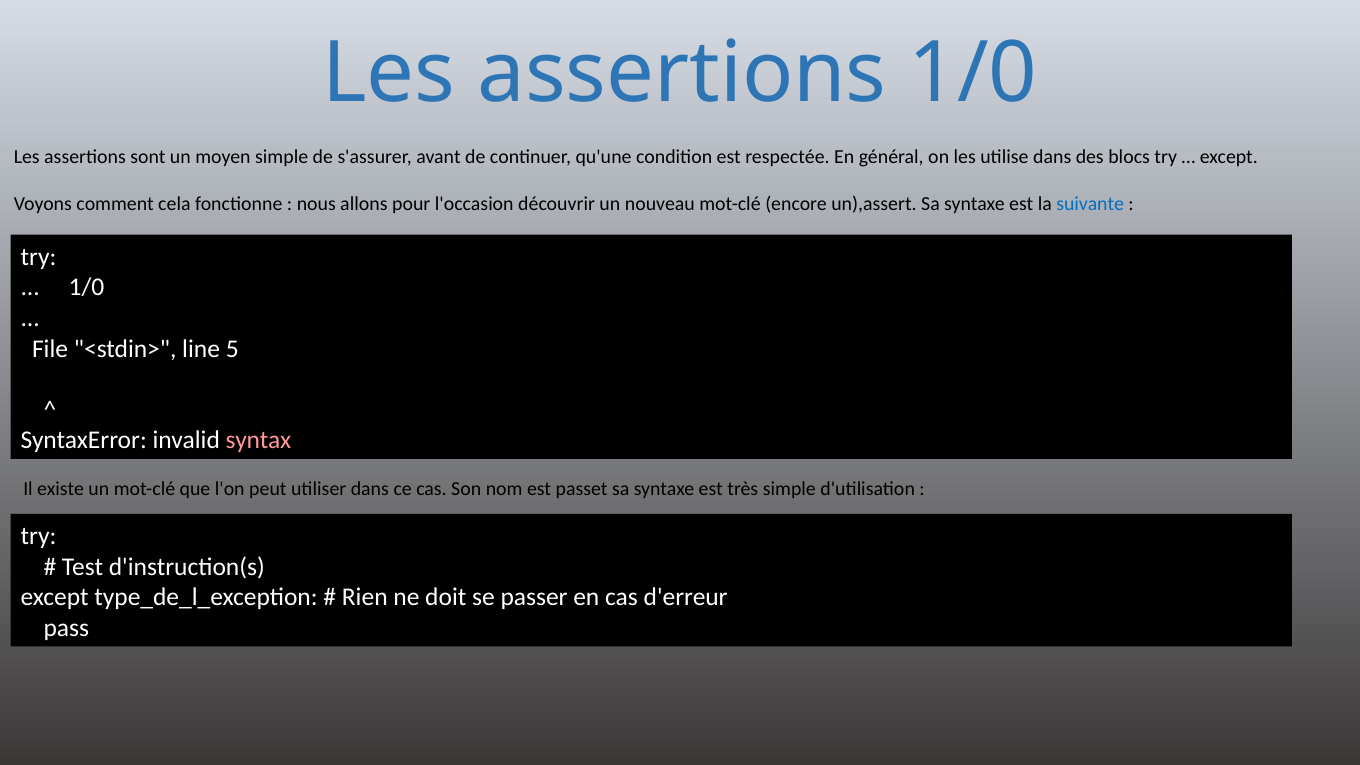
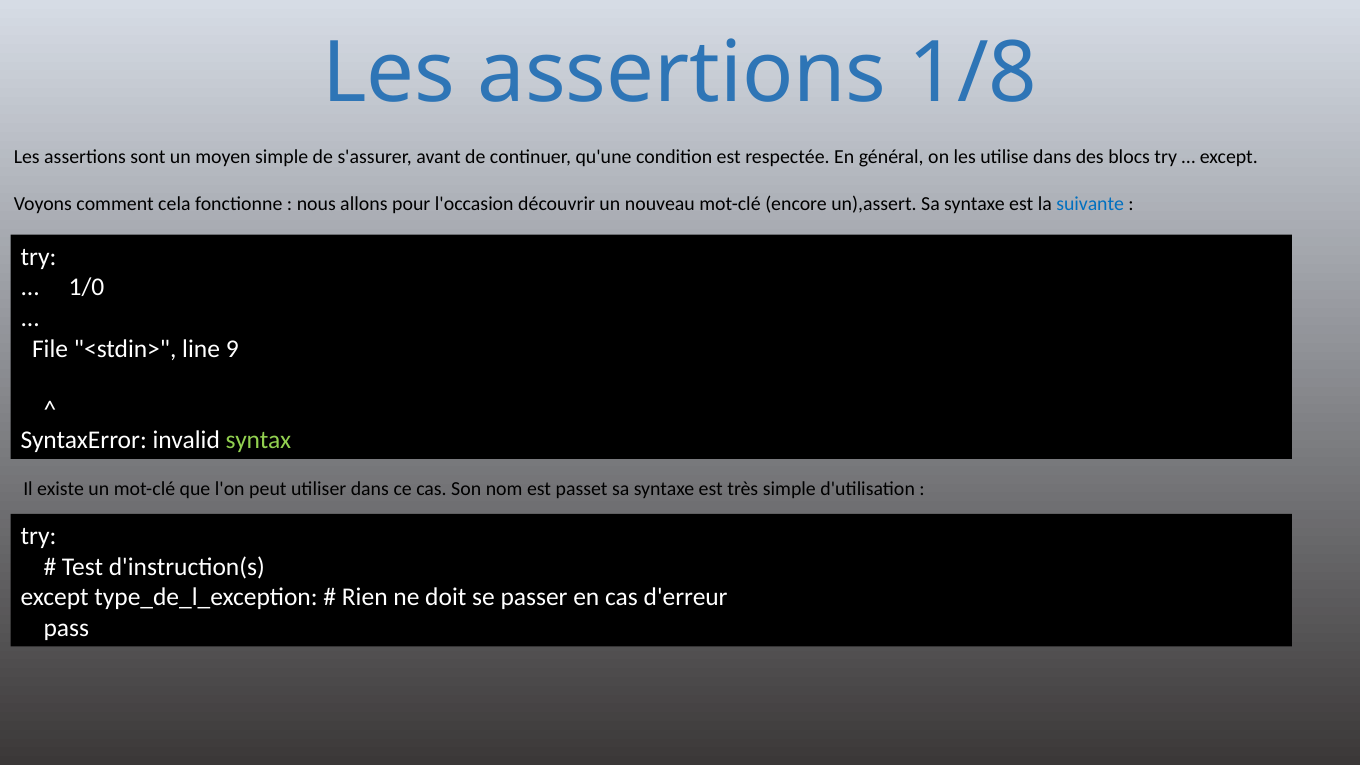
assertions 1/0: 1/0 -> 1/8
5: 5 -> 9
syntax colour: pink -> light green
